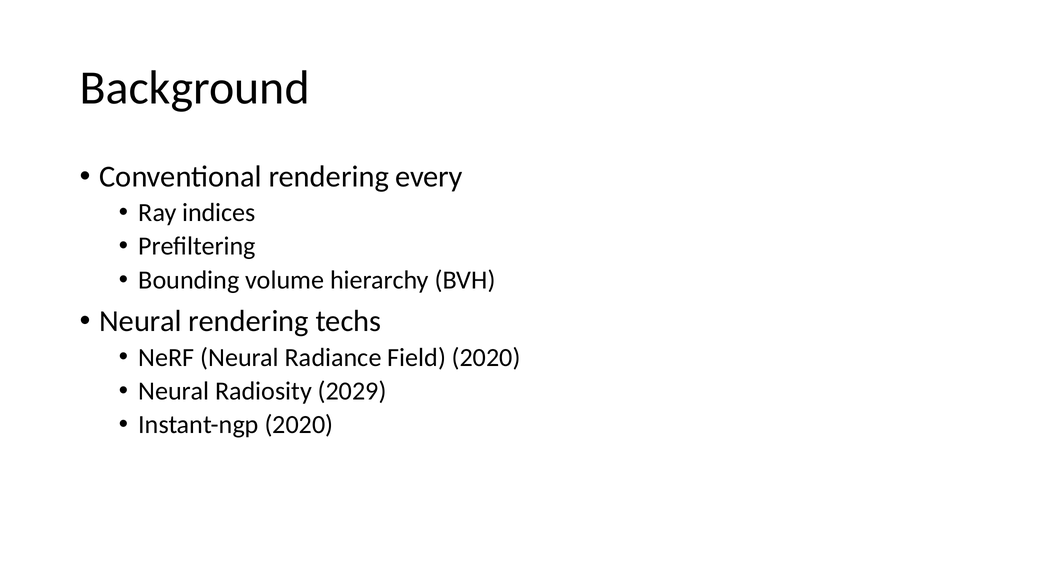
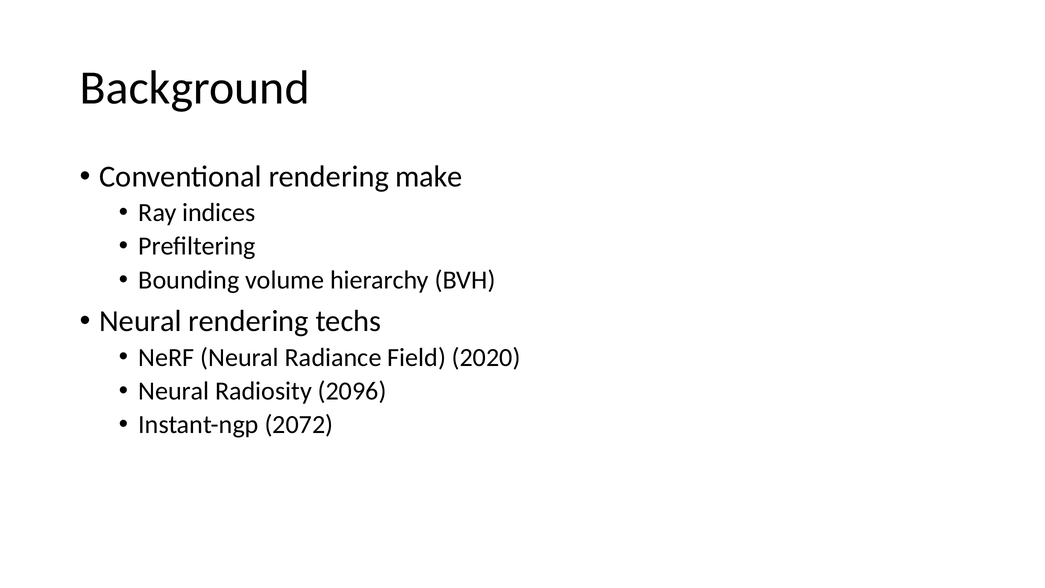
every: every -> make
2029: 2029 -> 2096
Instant-ngp 2020: 2020 -> 2072
